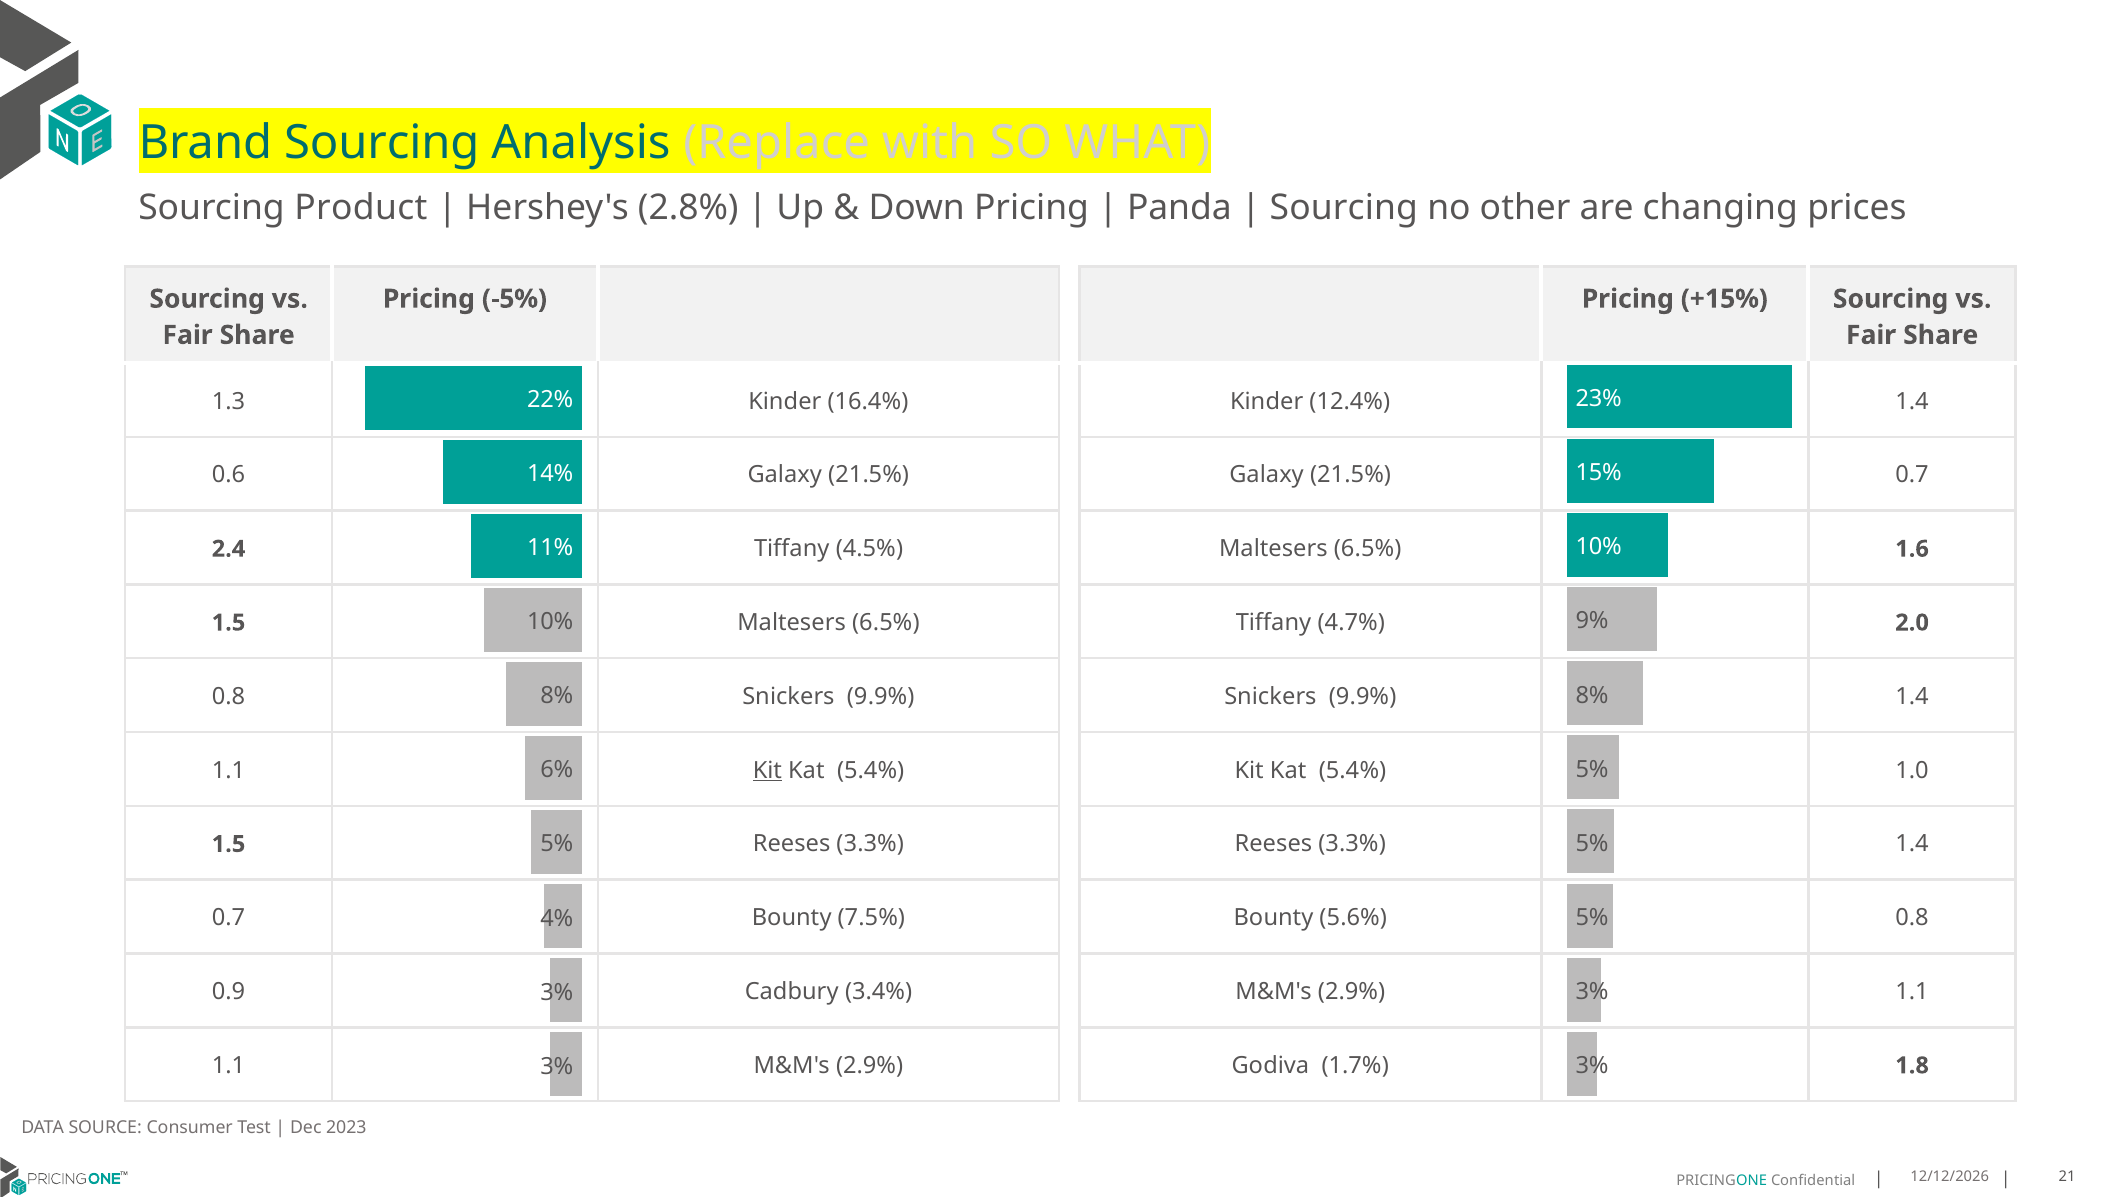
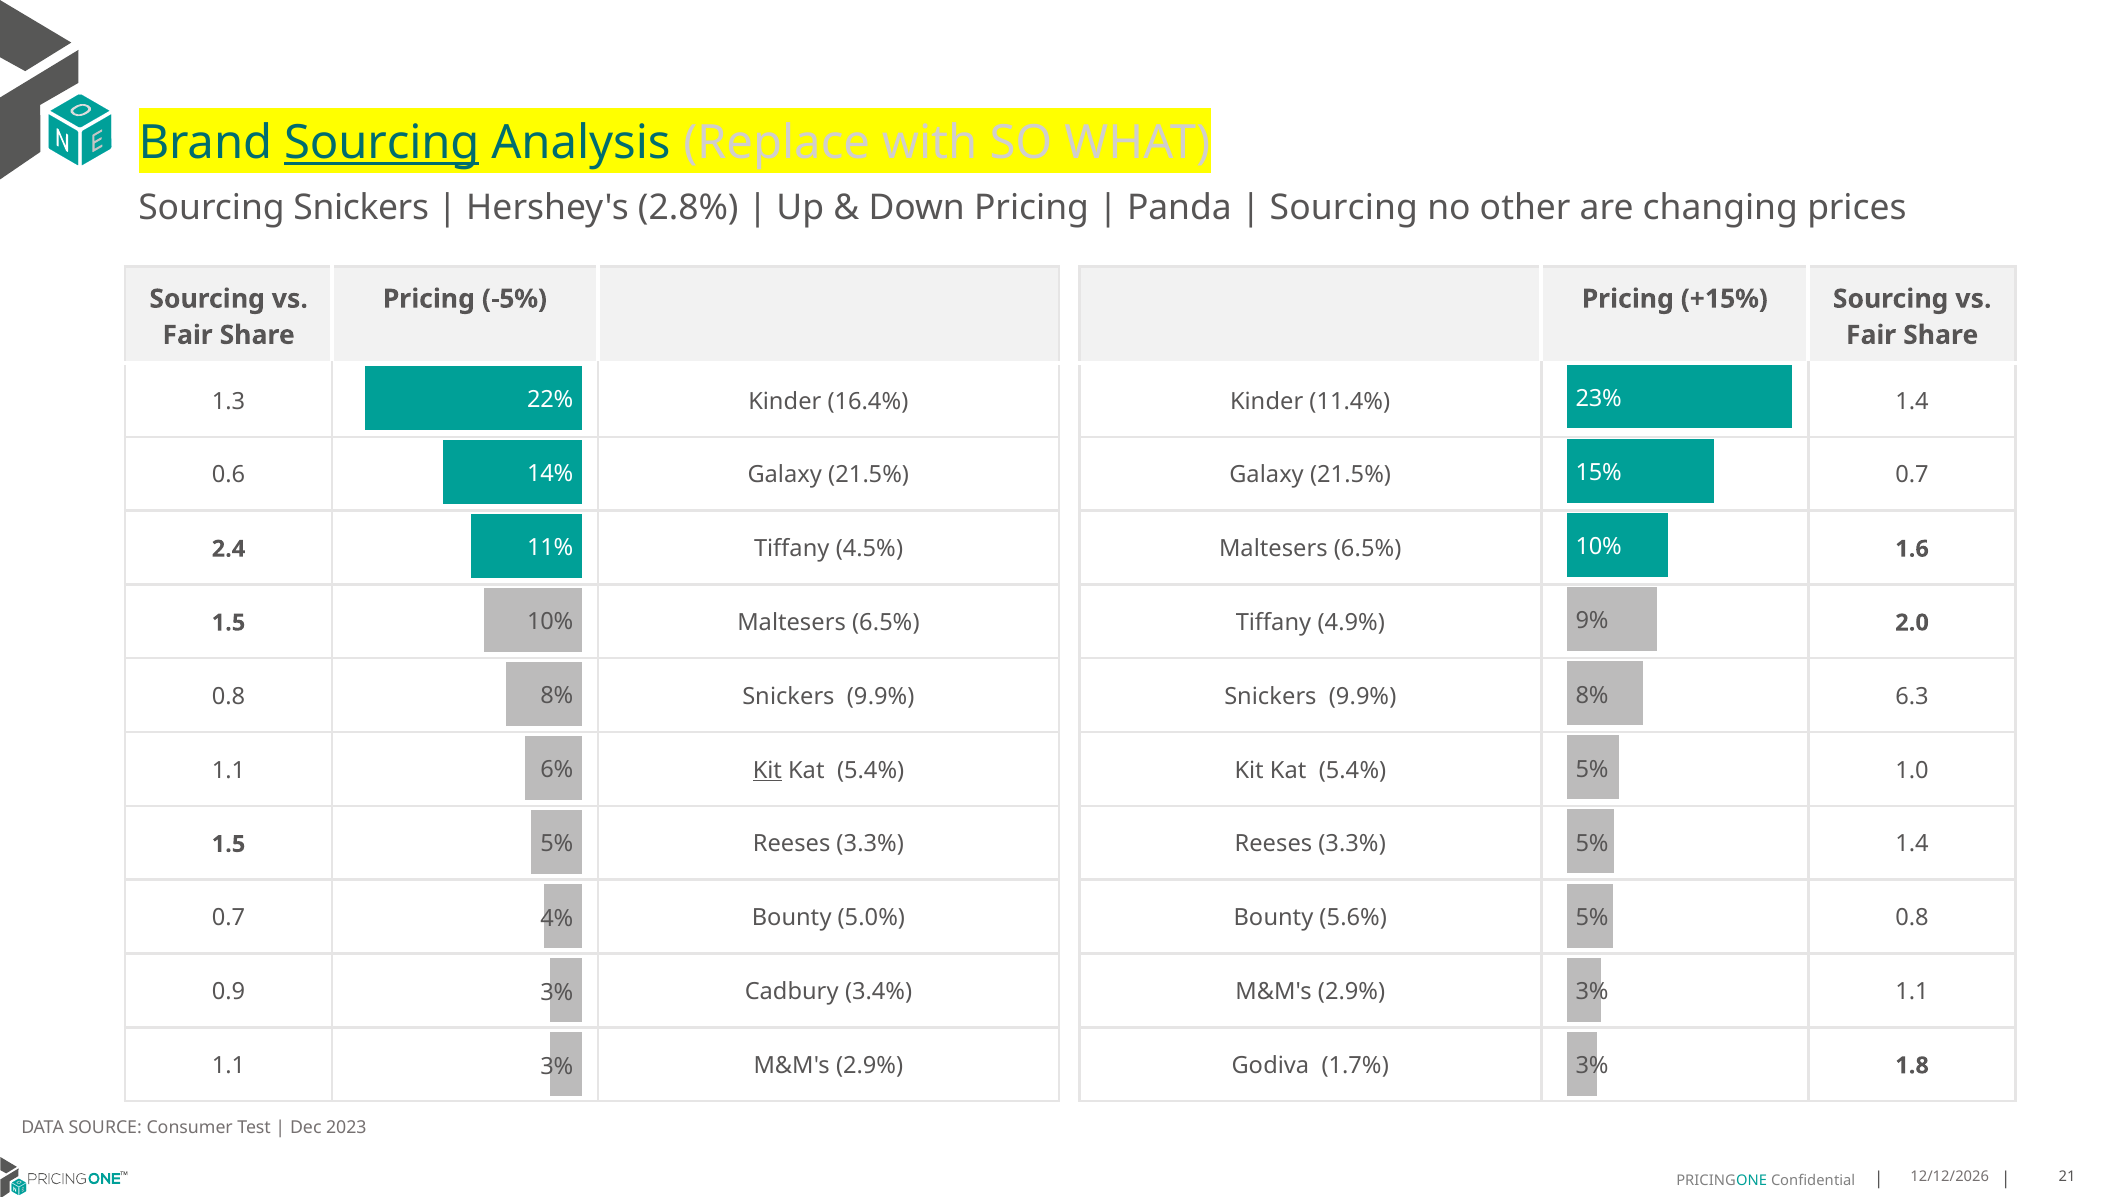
Sourcing at (382, 143) underline: none -> present
Sourcing Product: Product -> Snickers
12.4%: 12.4% -> 11.4%
4.7%: 4.7% -> 4.9%
9.9% 1.4: 1.4 -> 6.3
7.5%: 7.5% -> 5.0%
